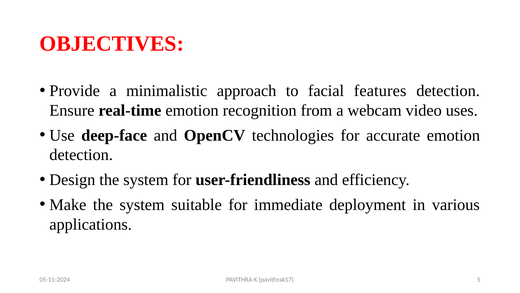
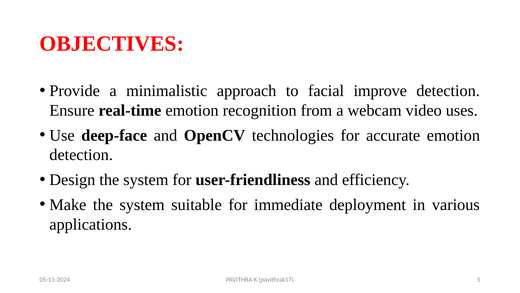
features: features -> improve
